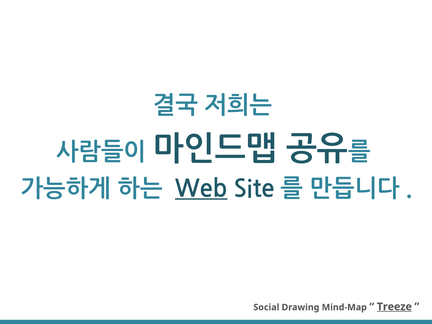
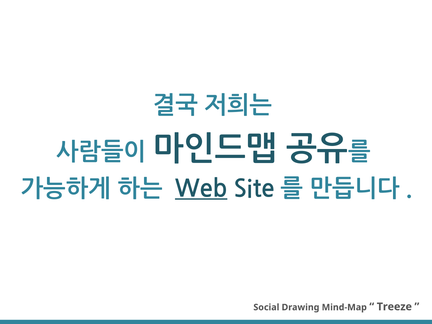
Treeze underline: present -> none
